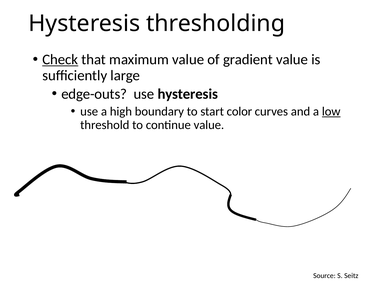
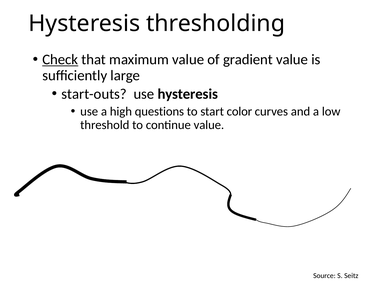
edge-outs: edge-outs -> start-outs
boundary: boundary -> questions
low underline: present -> none
